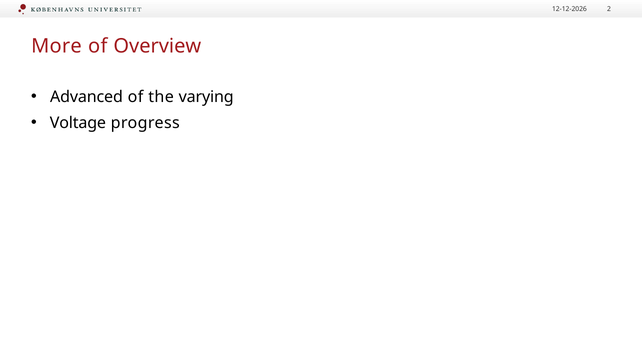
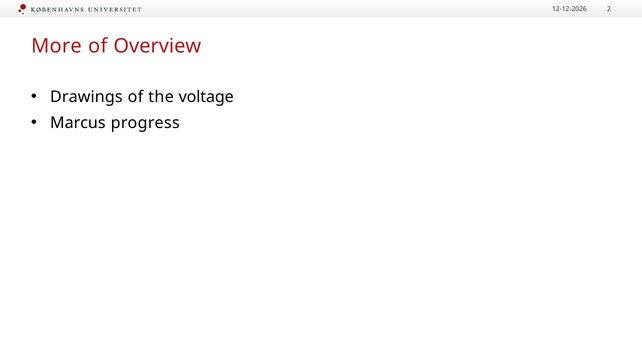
Advanced: Advanced -> Drawings
varying: varying -> voltage
Voltage: Voltage -> Marcus
